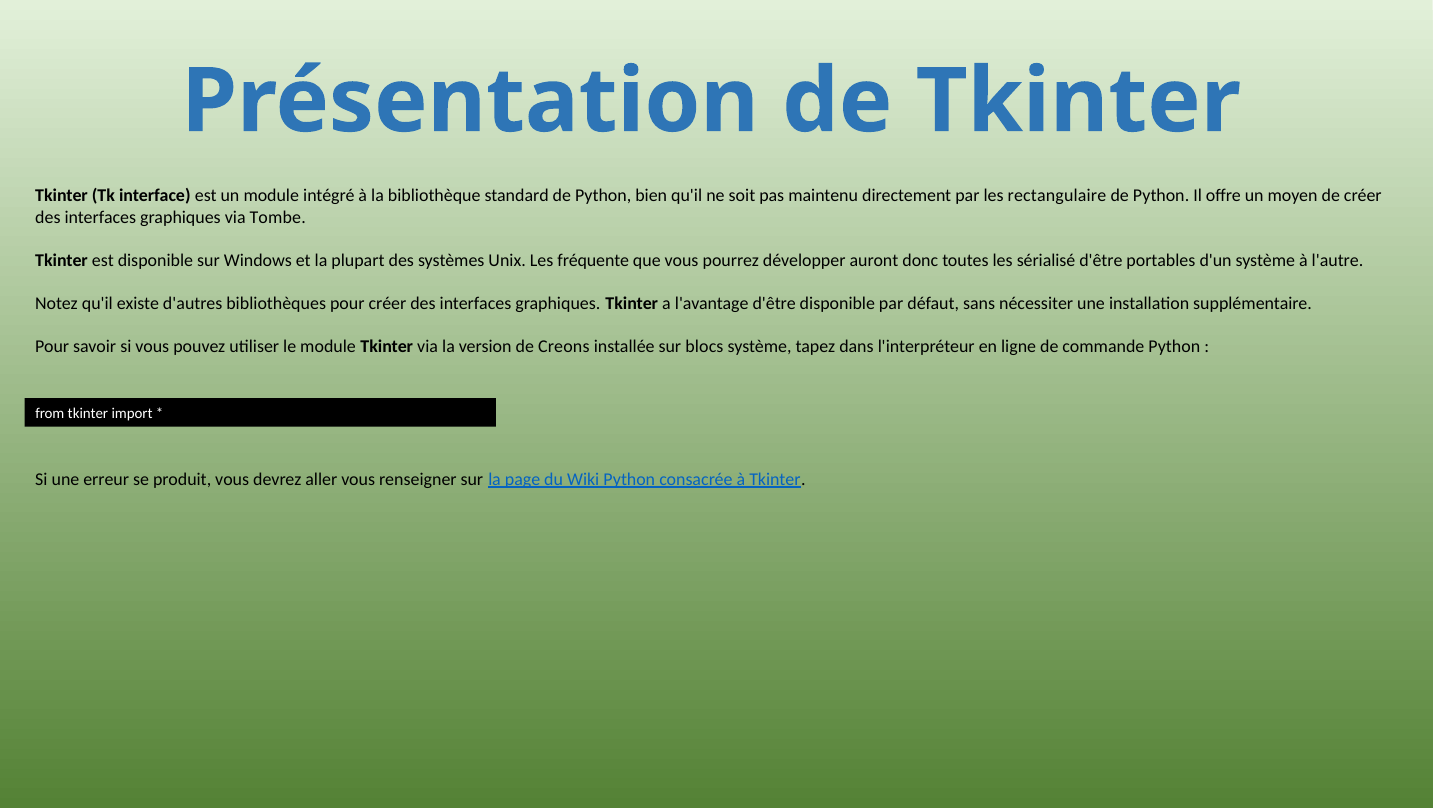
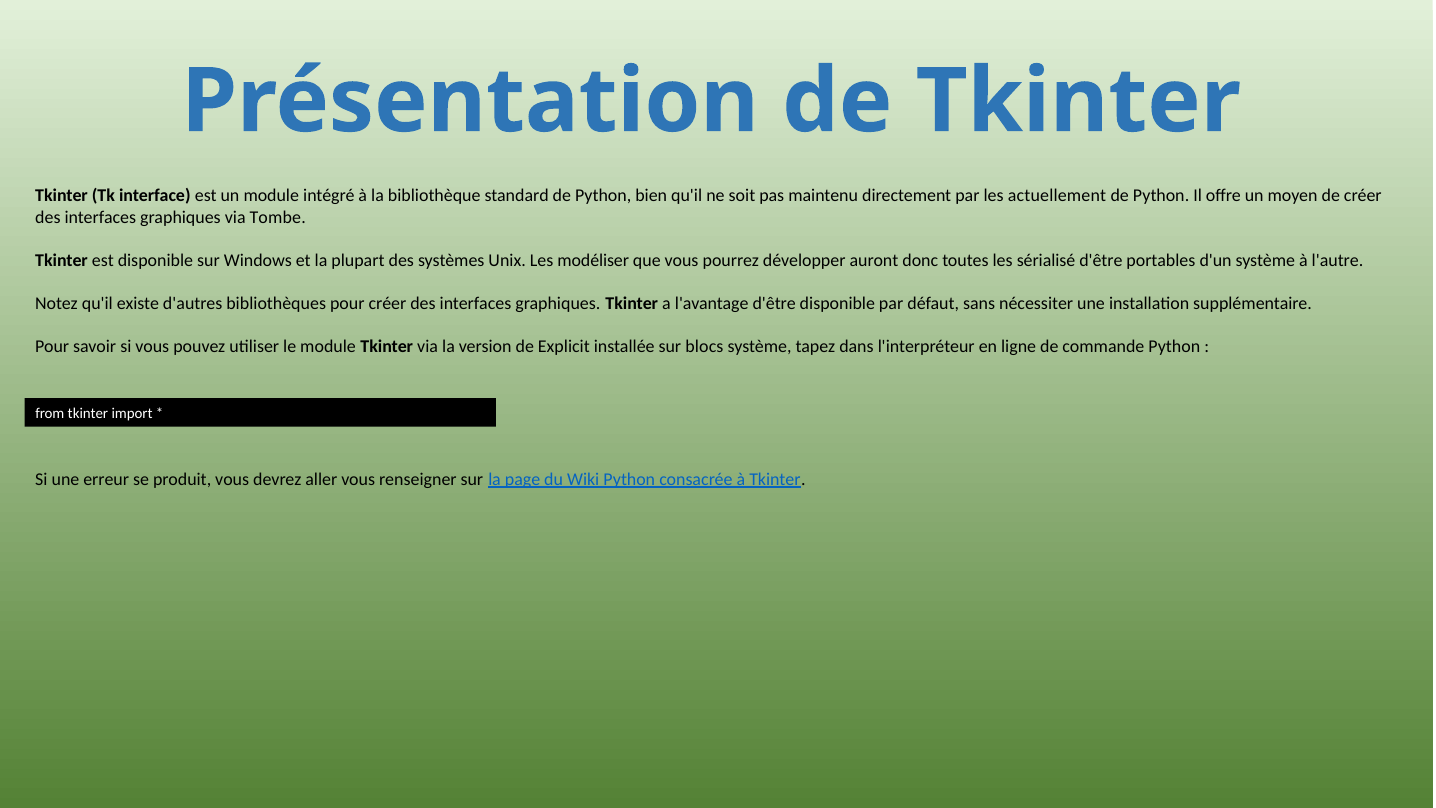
rectangulaire: rectangulaire -> actuellement
fréquente: fréquente -> modéliser
Creons: Creons -> Explicit
